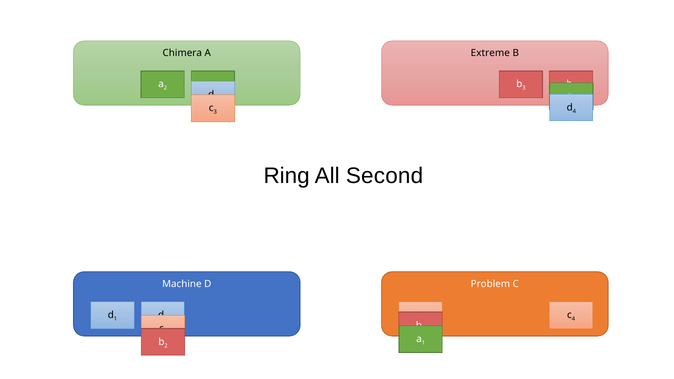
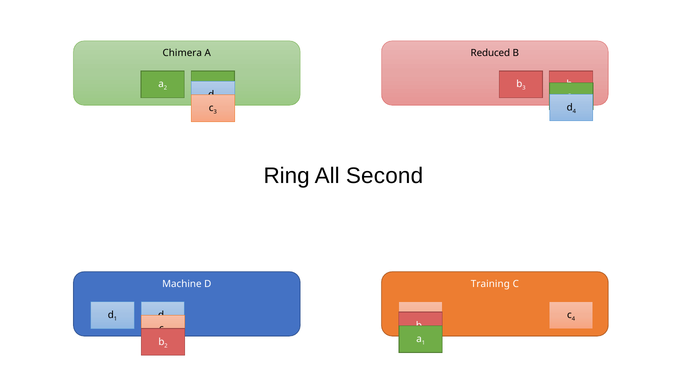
Extreme: Extreme -> Reduced
Problem: Problem -> Training
